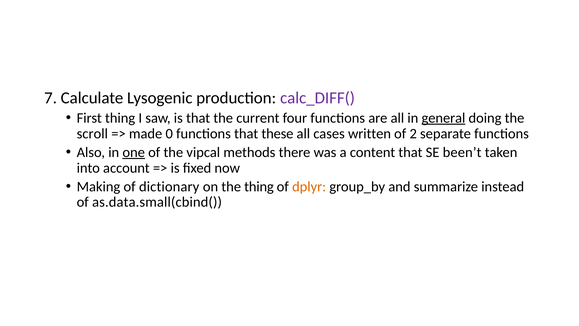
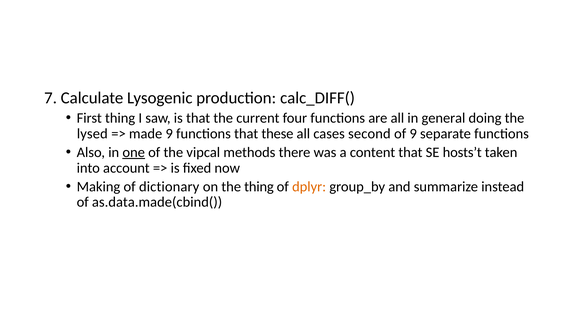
calc_DIFF( colour: purple -> black
general underline: present -> none
scroll: scroll -> lysed
made 0: 0 -> 9
written: written -> second
of 2: 2 -> 9
been’t: been’t -> hosts’t
as.data.small(cbind(: as.data.small(cbind( -> as.data.made(cbind(
